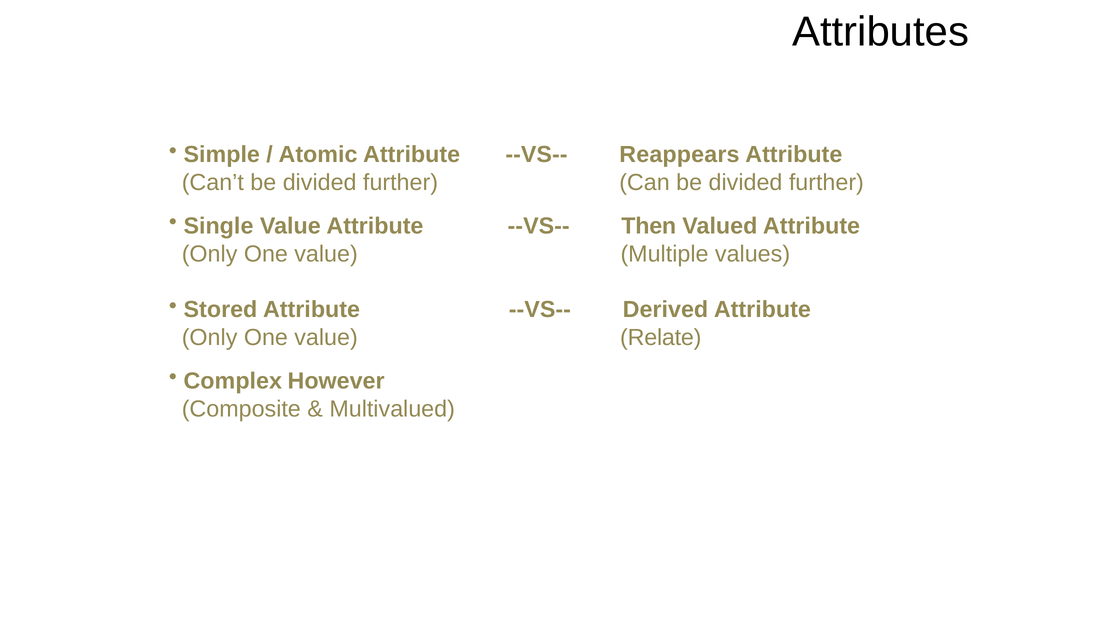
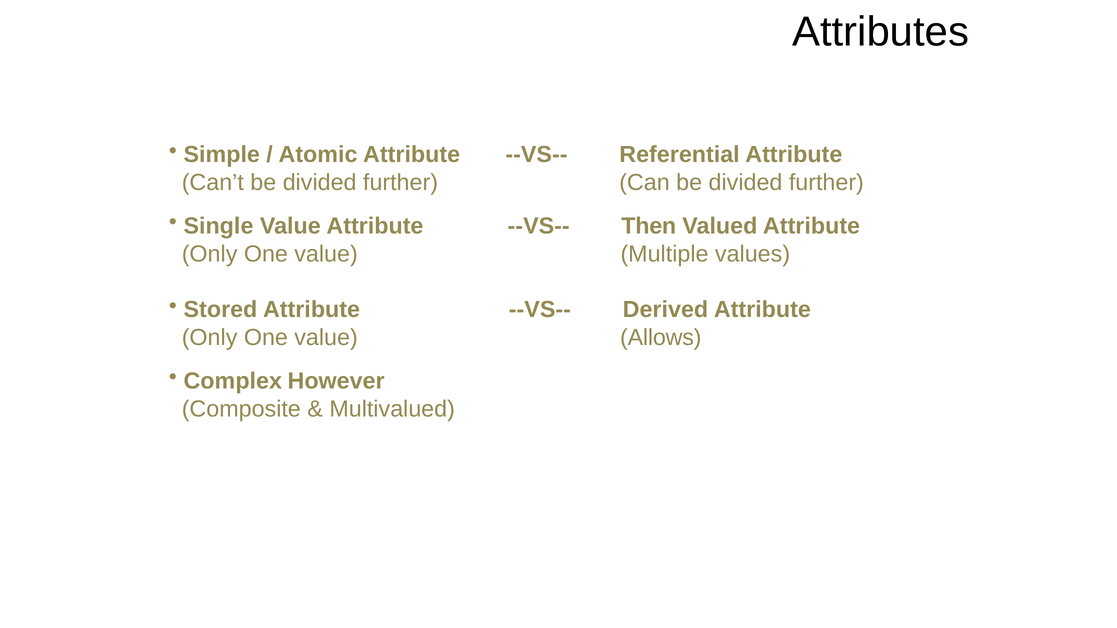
Reappears: Reappears -> Referential
Relate: Relate -> Allows
